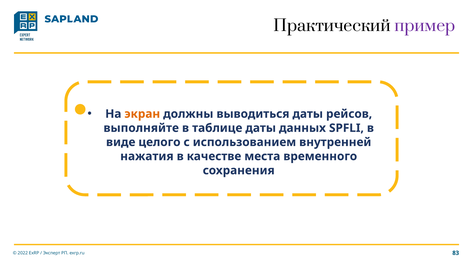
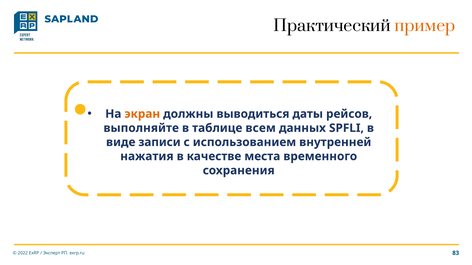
пример colour: purple -> orange
таблице даты: даты -> всем
целого: целого -> записи
